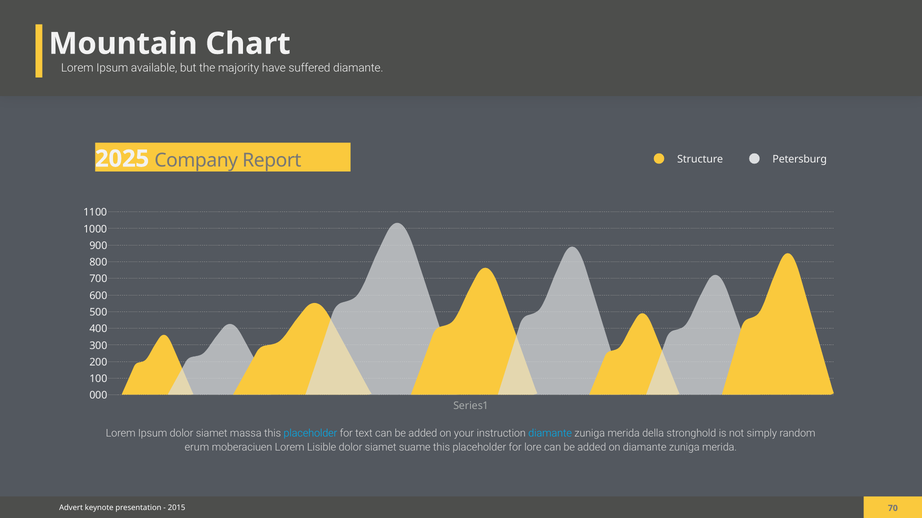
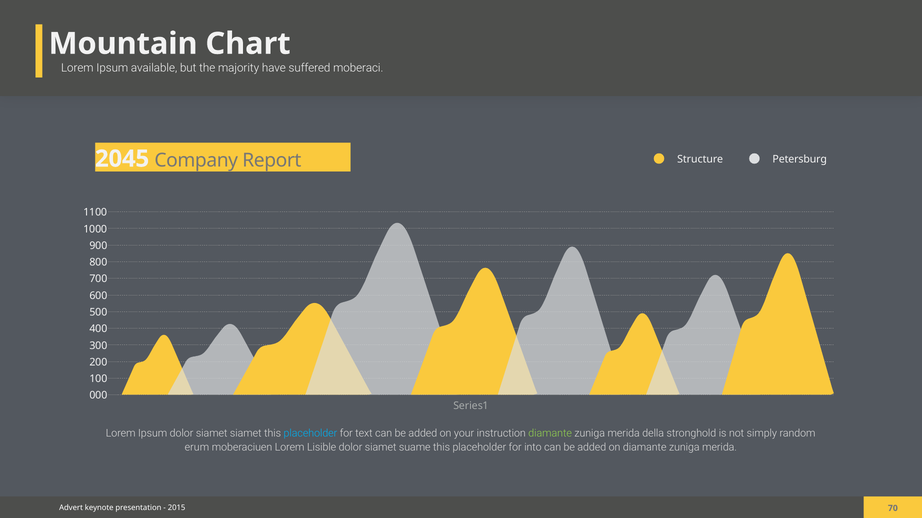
suffered diamante: diamante -> moberaci
2025: 2025 -> 2045
siamet massa: massa -> siamet
diamante at (550, 434) colour: light blue -> light green
lore: lore -> into
